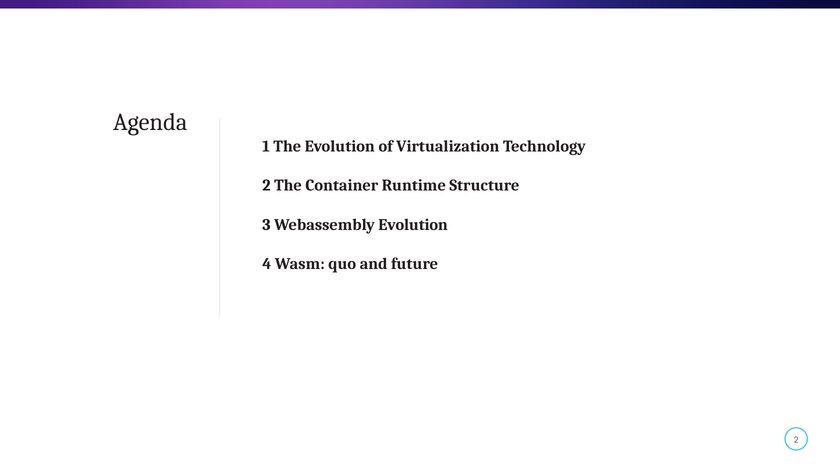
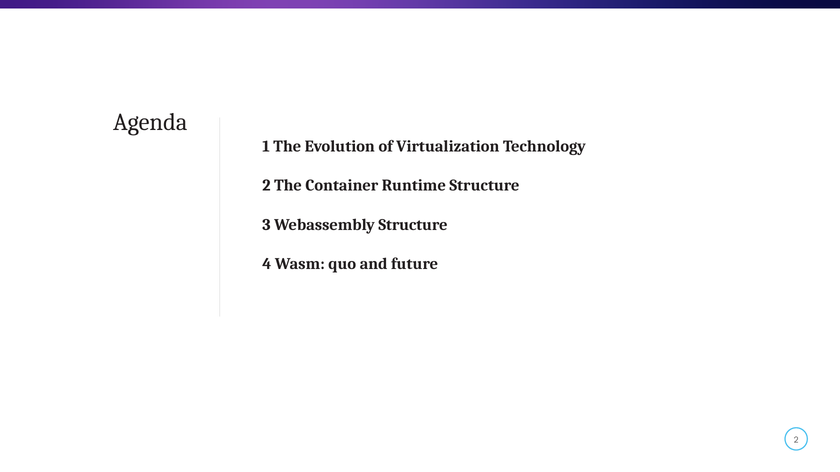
Webassembly Evolution: Evolution -> Structure
